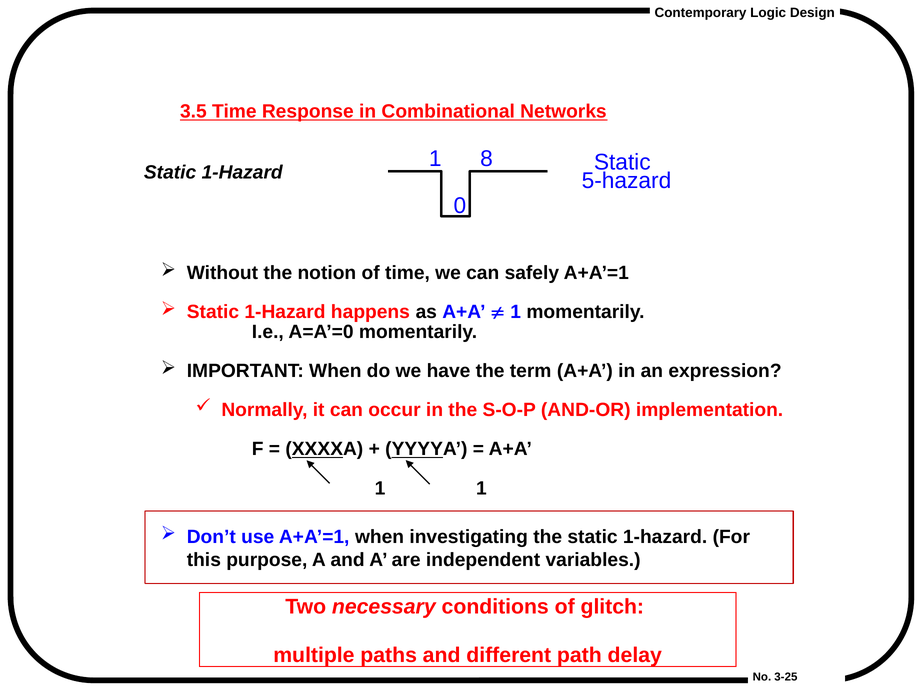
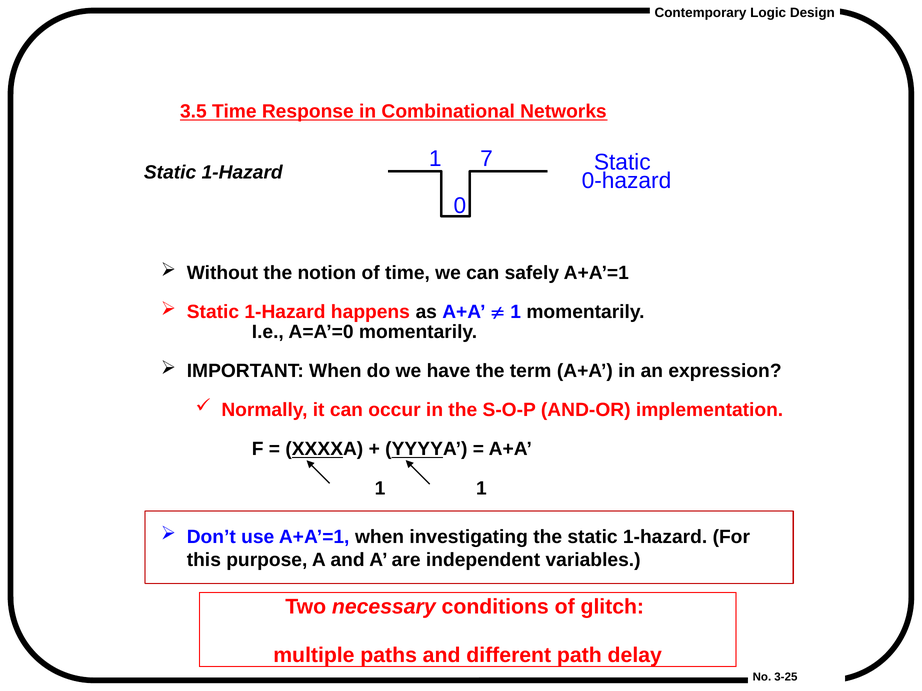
8: 8 -> 7
5-hazard: 5-hazard -> 0-hazard
